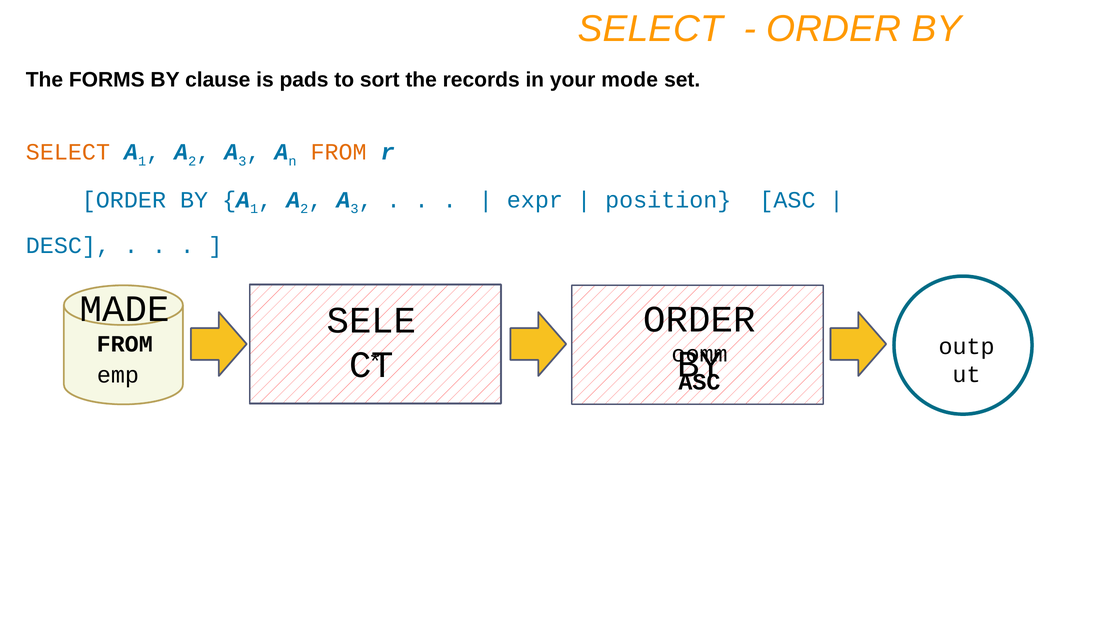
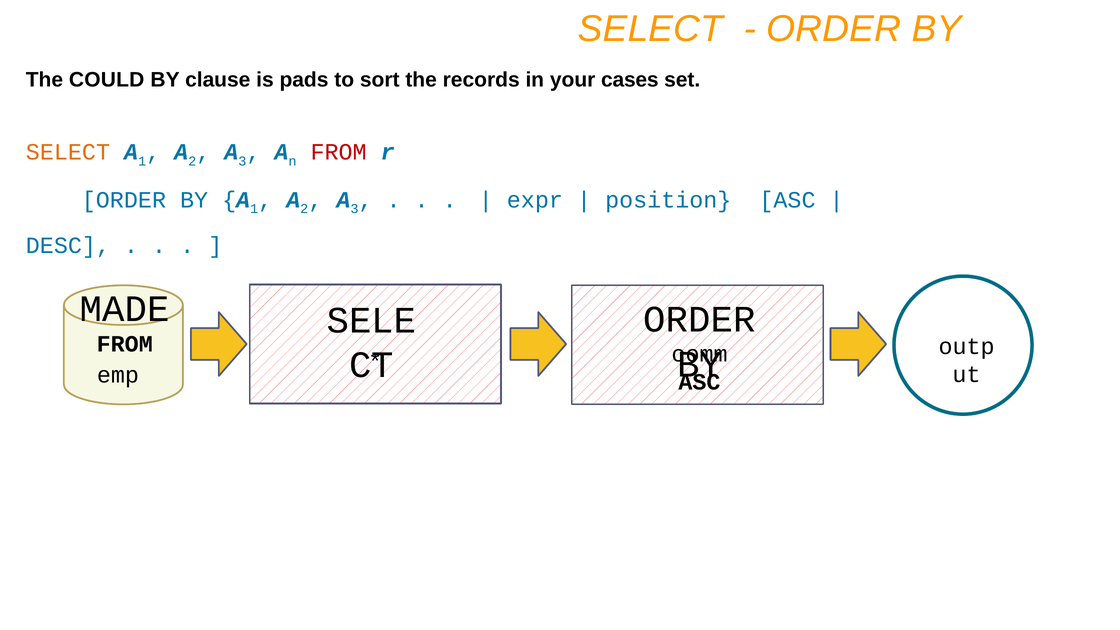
FORMS: FORMS -> COULD
mode: mode -> cases
FROM at (339, 152) colour: orange -> red
